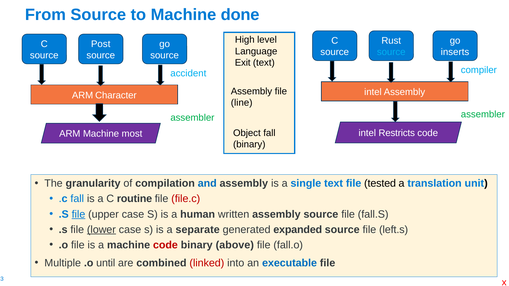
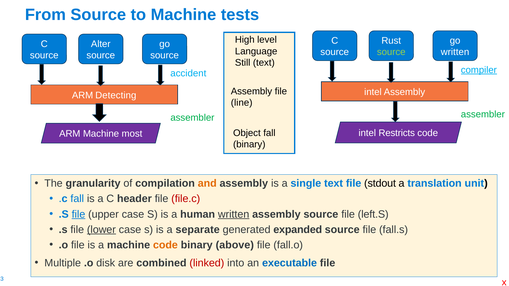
done: done -> tests
Post: Post -> Alter
source at (391, 52) colour: light blue -> light green
inserts at (455, 52): inserts -> written
Exit: Exit -> Still
compiler underline: none -> present
Character: Character -> Detecting
and colour: blue -> orange
tested: tested -> stdout
routine: routine -> header
written at (234, 214) underline: none -> present
fall.S: fall.S -> left.S
left.s: left.s -> fall.s
code at (165, 245) colour: red -> orange
until: until -> disk
